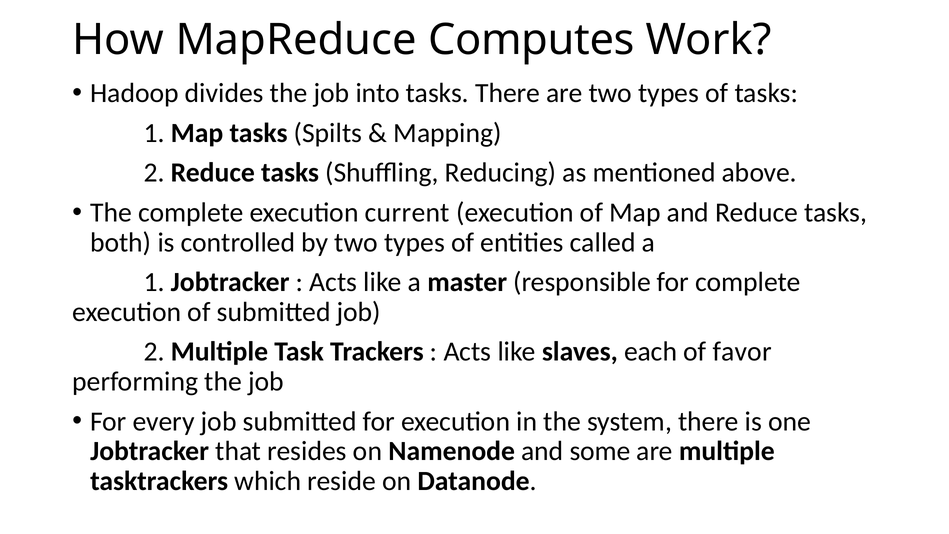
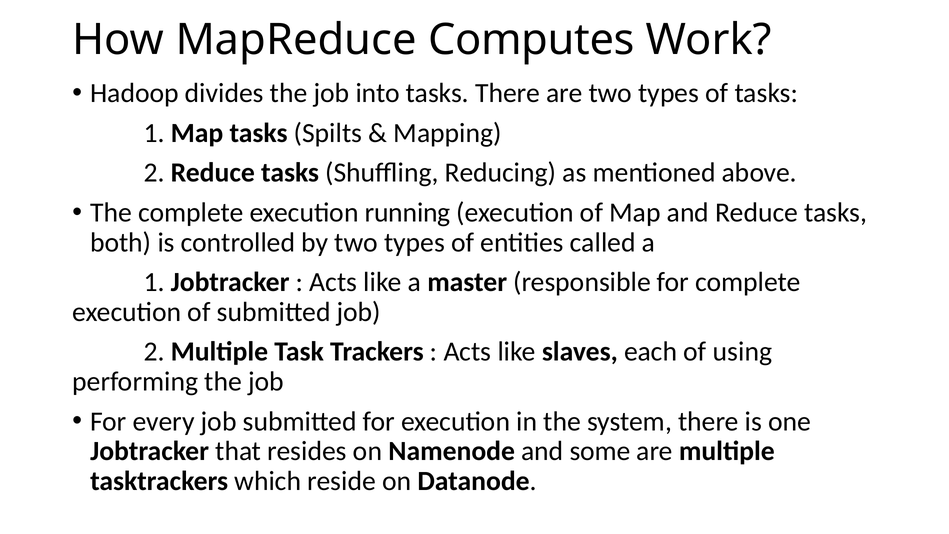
current: current -> running
favor: favor -> using
